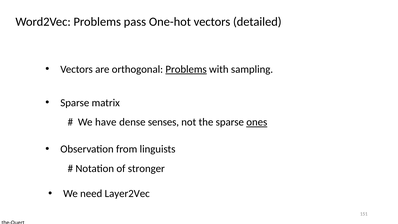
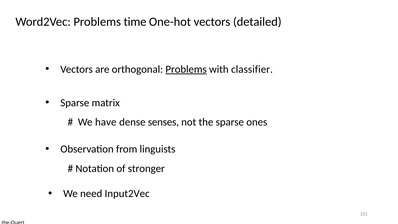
pass: pass -> time
sampling: sampling -> classifier
ones underline: present -> none
Layer2Vec: Layer2Vec -> Input2Vec
